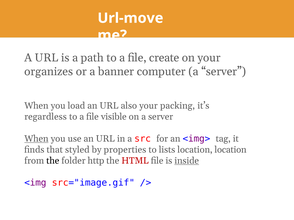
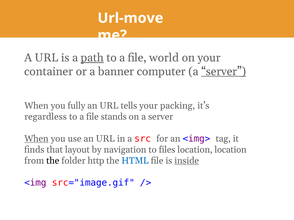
path underline: none -> present
create: create -> world
organizes: organizes -> container
server at (224, 72) underline: none -> present
load: load -> fully
also: also -> tells
visible: visible -> stands
styled: styled -> layout
properties: properties -> navigation
lists: lists -> files
HTML colour: red -> blue
